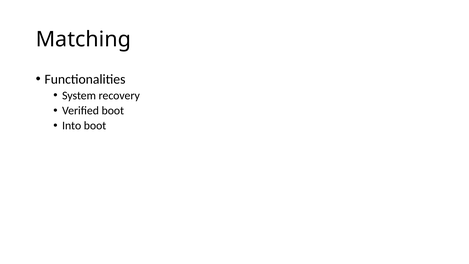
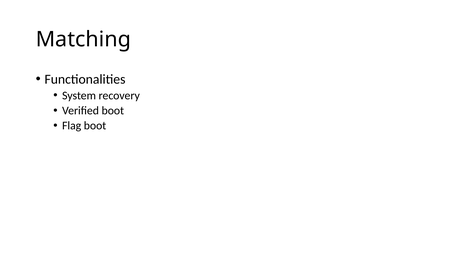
Into: Into -> Flag
